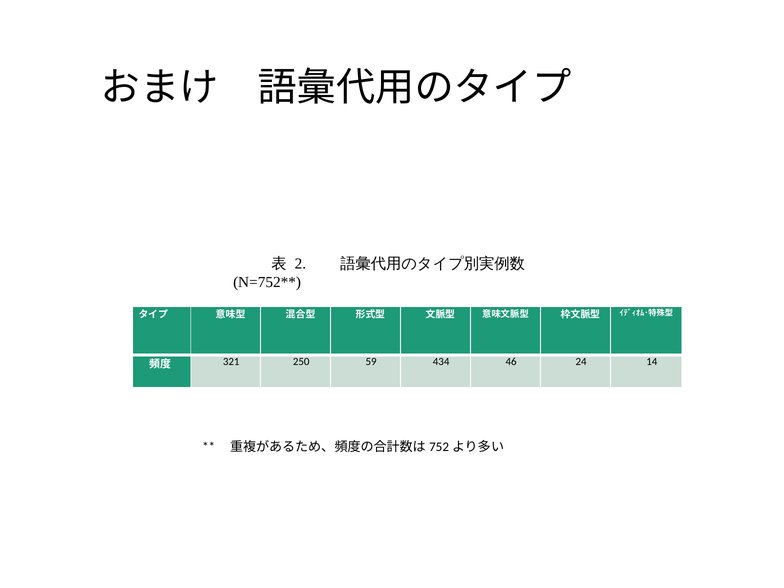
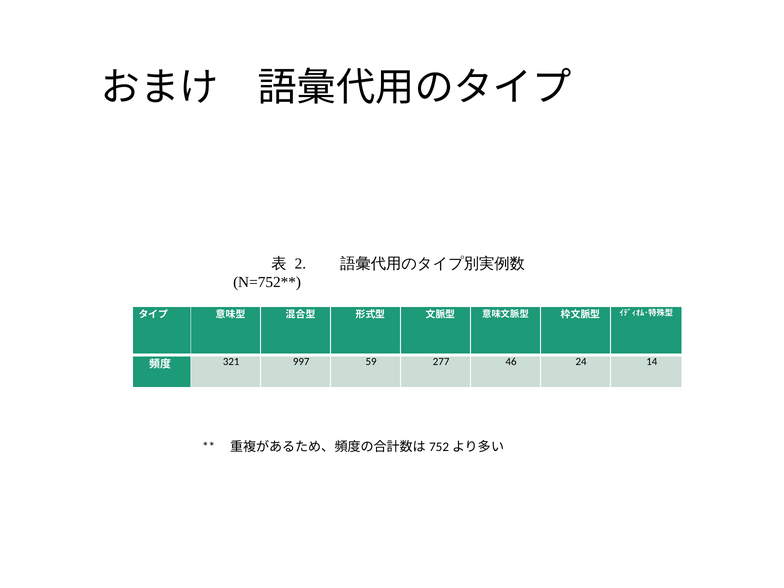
250: 250 -> 997
434: 434 -> 277
